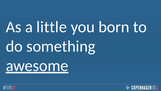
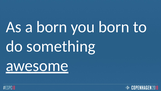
a little: little -> born
